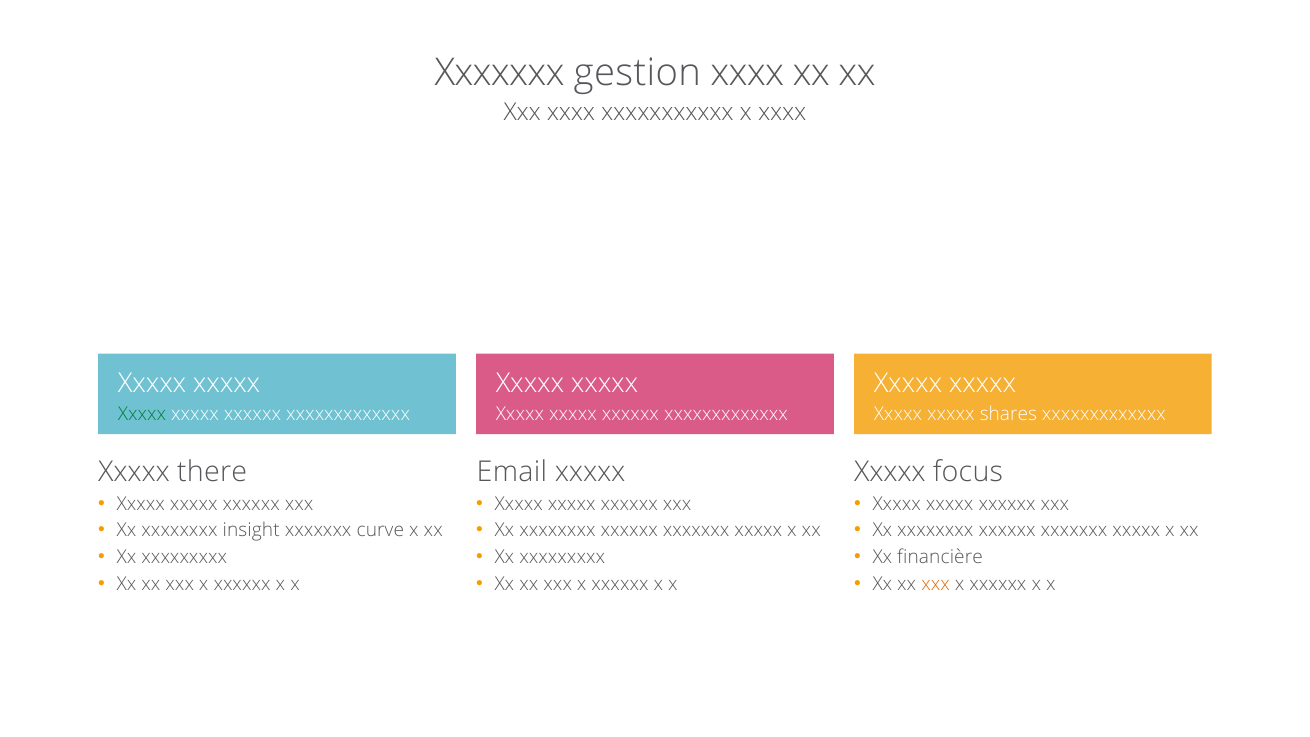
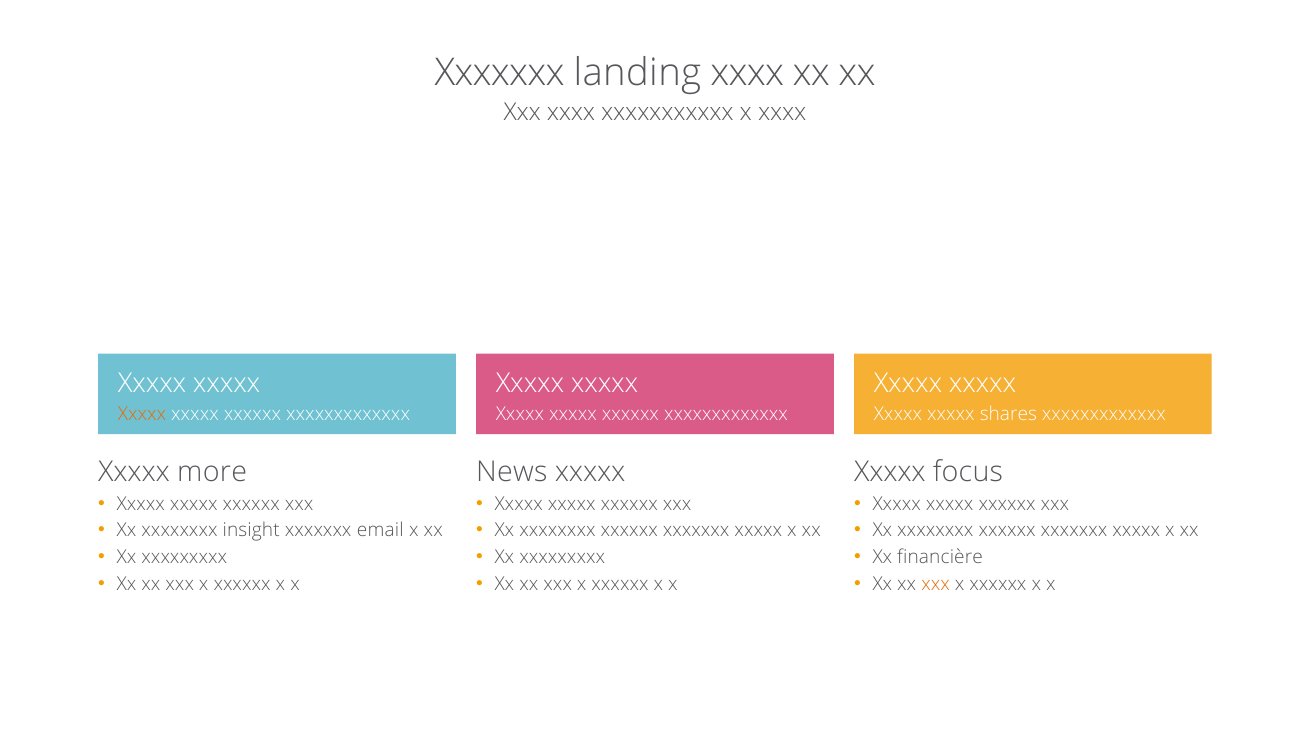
gestion: gestion -> landing
Xxxxx at (142, 414) colour: green -> orange
there: there -> more
Email: Email -> News
curve: curve -> email
